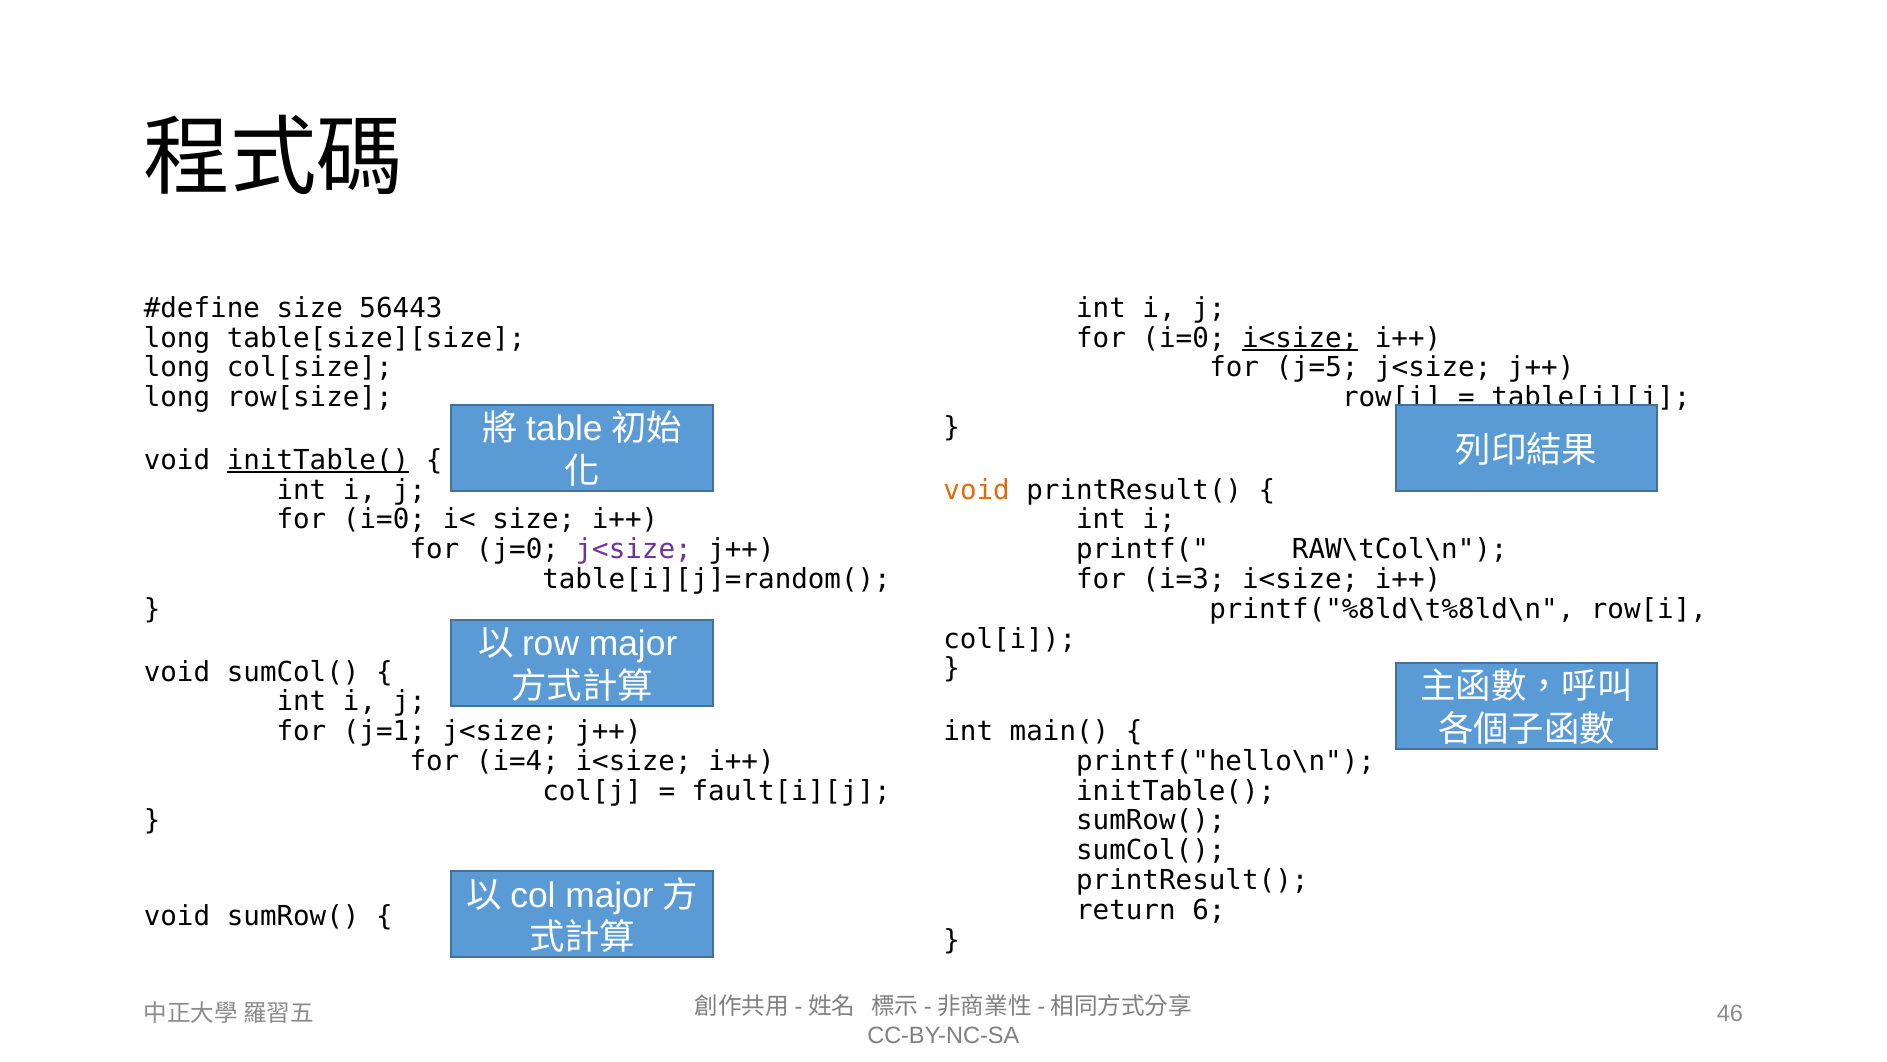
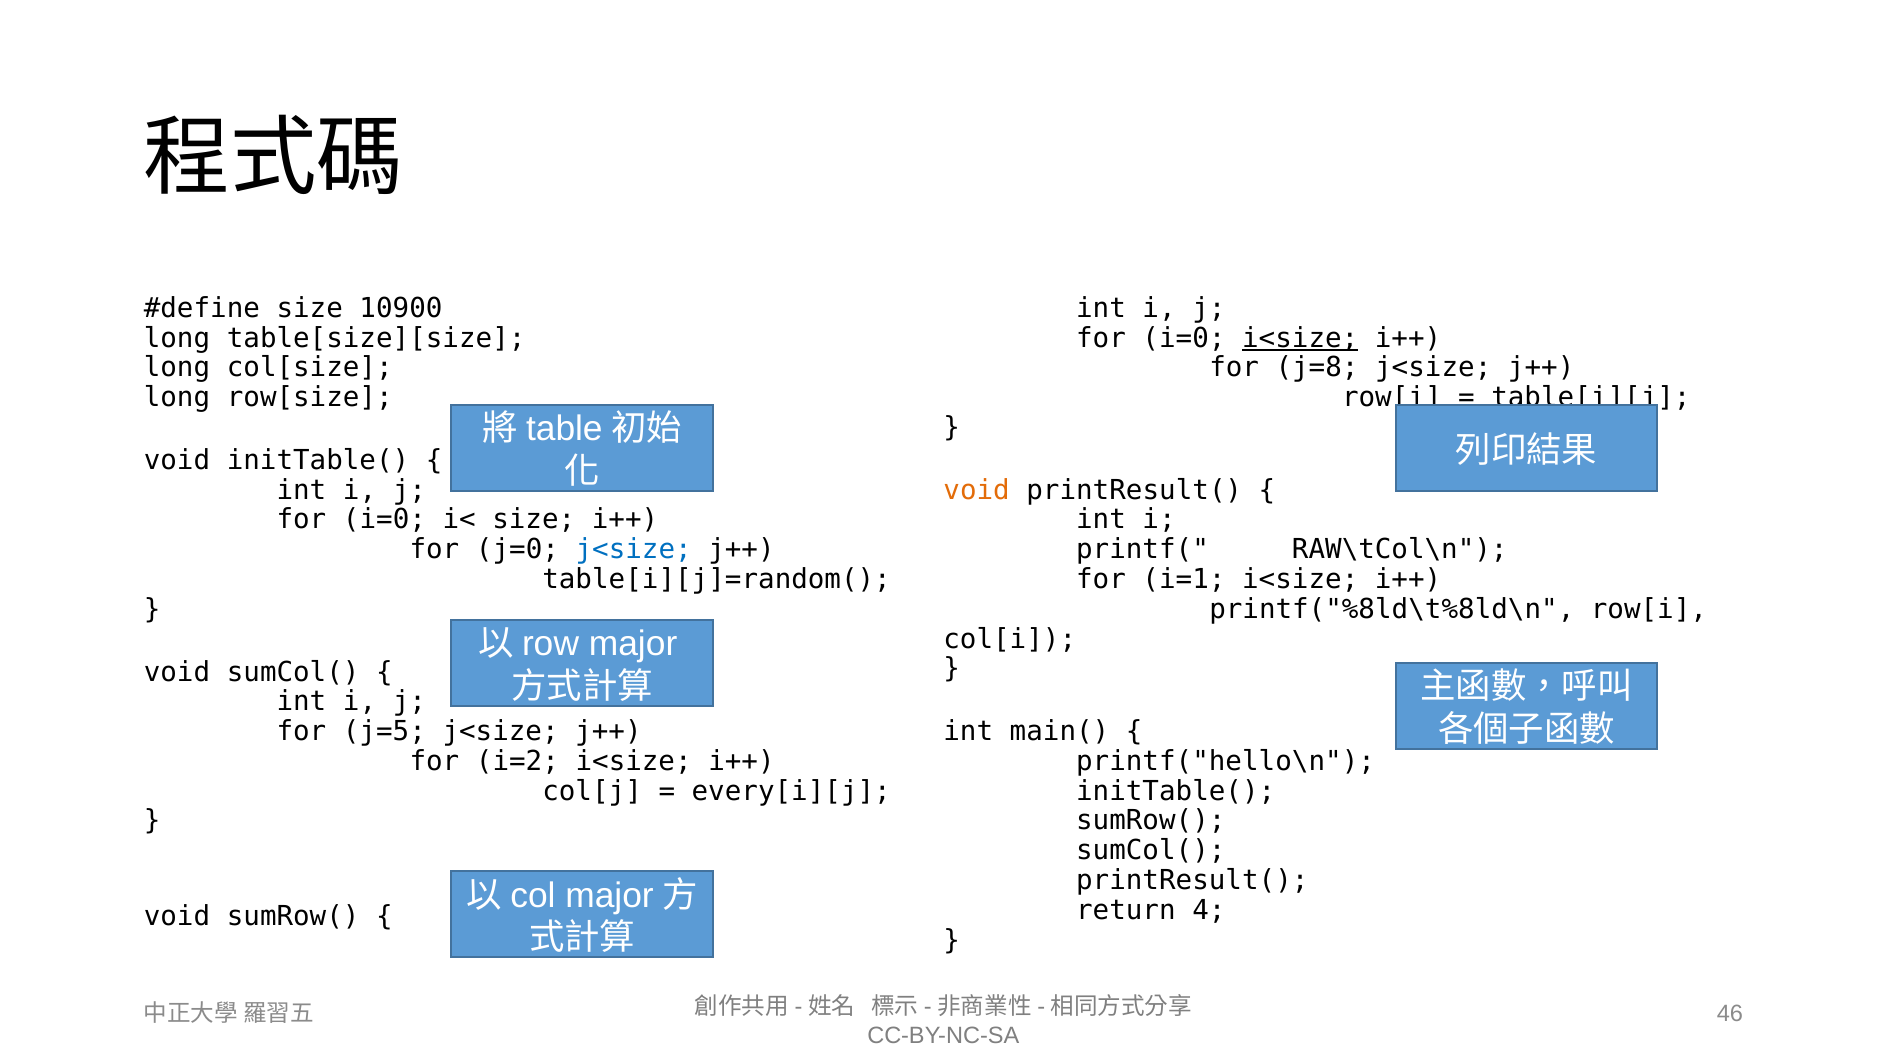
56443: 56443 -> 10900
j=5: j=5 -> j=8
initTable( at (318, 460) underline: present -> none
j<size at (634, 549) colour: purple -> blue
i=3: i=3 -> i=1
j=1: j=1 -> j=5
i=4: i=4 -> i=2
fault[i][j: fault[i][j -> every[i][j
6: 6 -> 4
